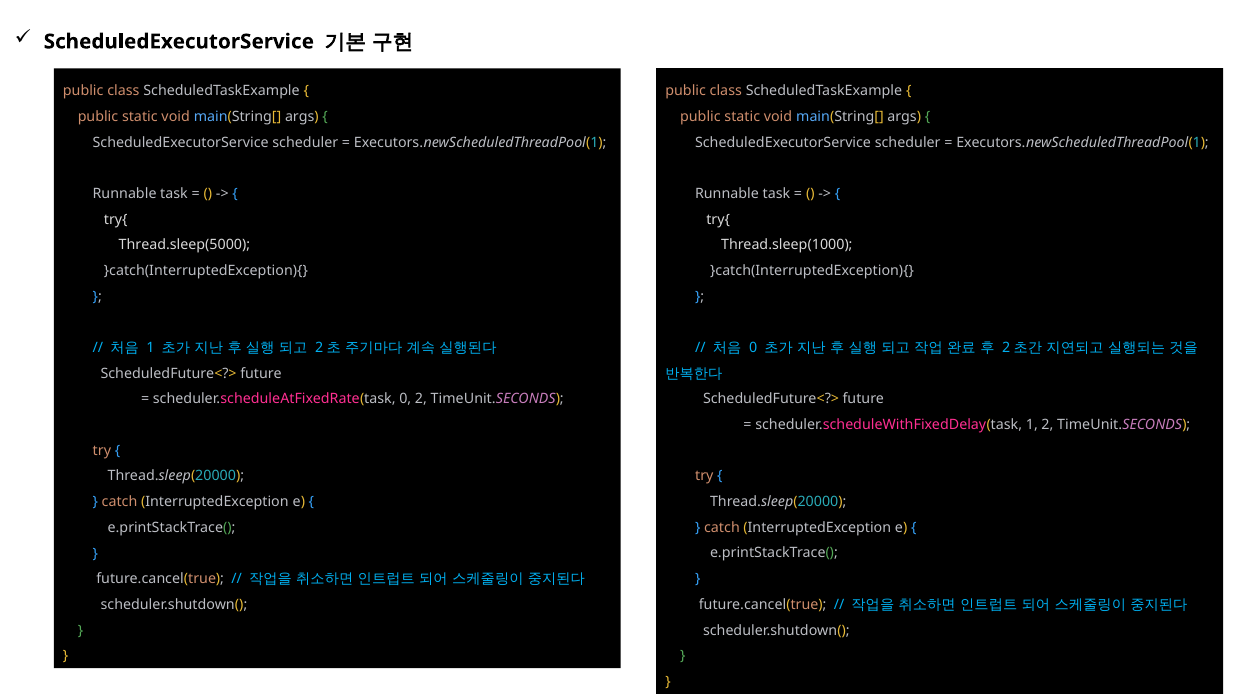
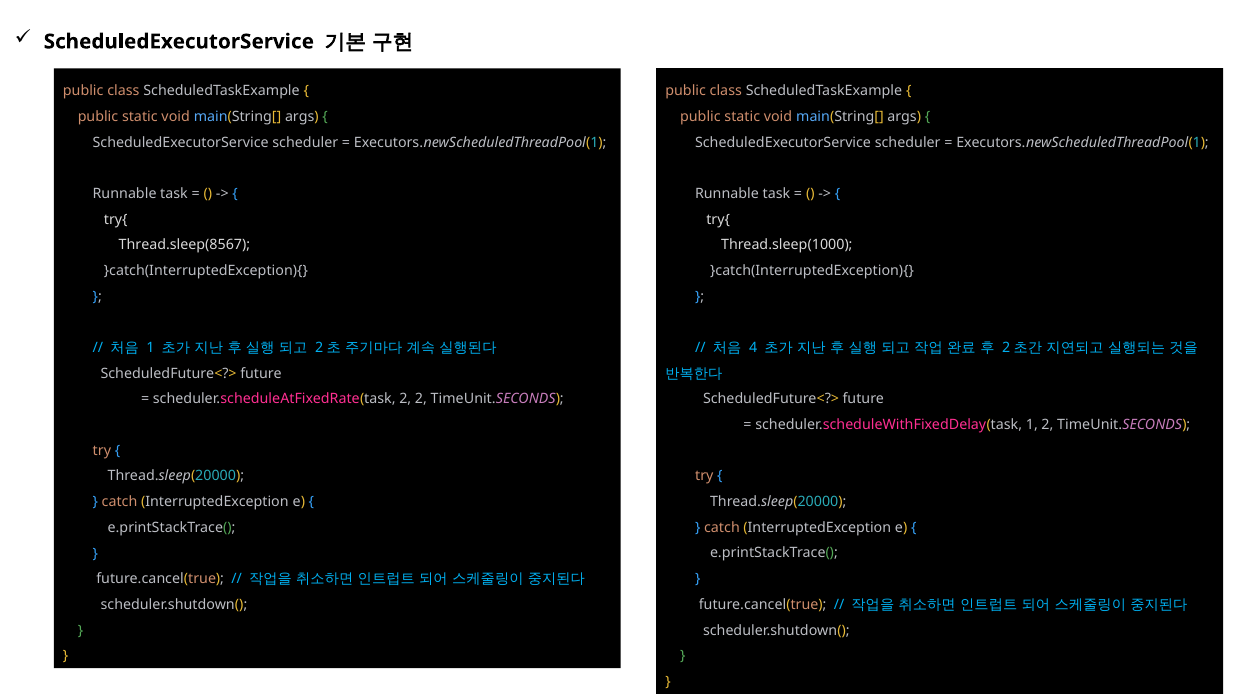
Thread.sleep(5000: Thread.sleep(5000 -> Thread.sleep(8567
0 at (753, 348): 0 -> 4
scheduler.scheduleAtFixedRate(task 0: 0 -> 2
